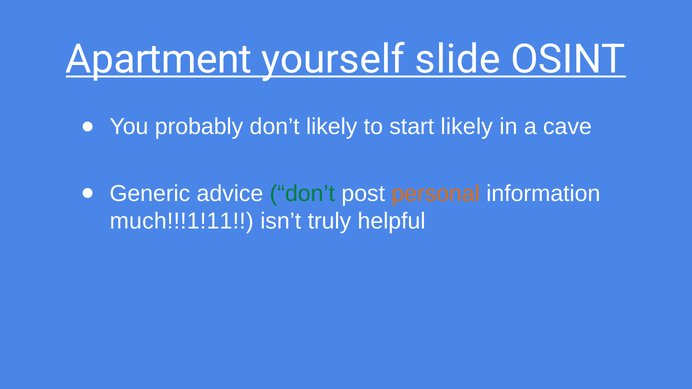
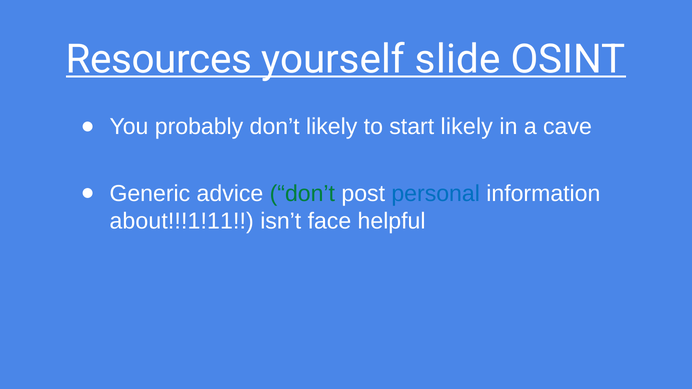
Apartment: Apartment -> Resources
personal colour: orange -> blue
much!!!1!11: much!!!1!11 -> about!!!1!11
truly: truly -> face
